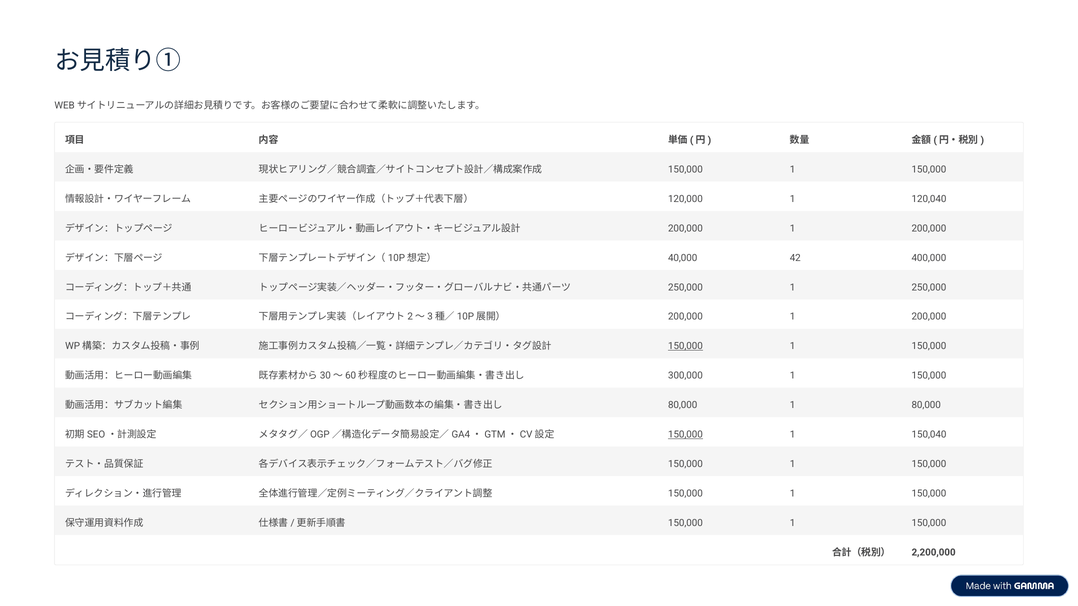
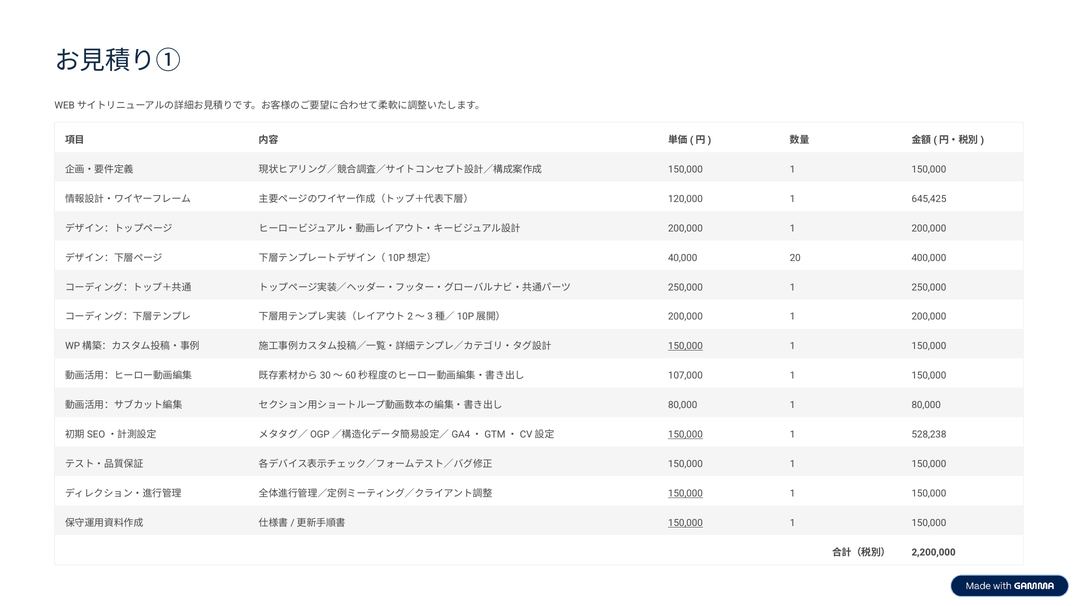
120,040: 120,040 -> 645,425
42: 42 -> 20
300,000: 300,000 -> 107,000
150,040: 150,040 -> 528,238
150,000 at (685, 494) underline: none -> present
150,000 at (685, 523) underline: none -> present
